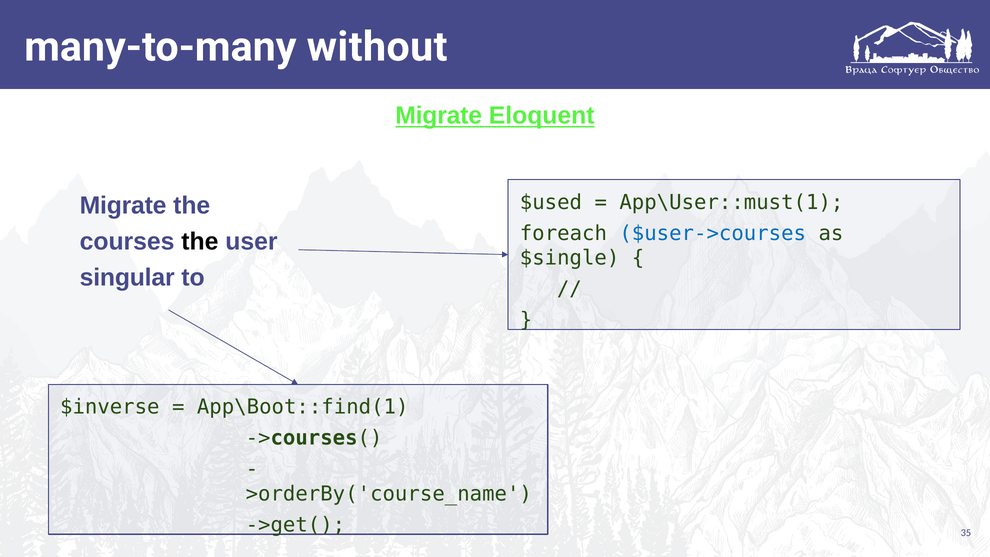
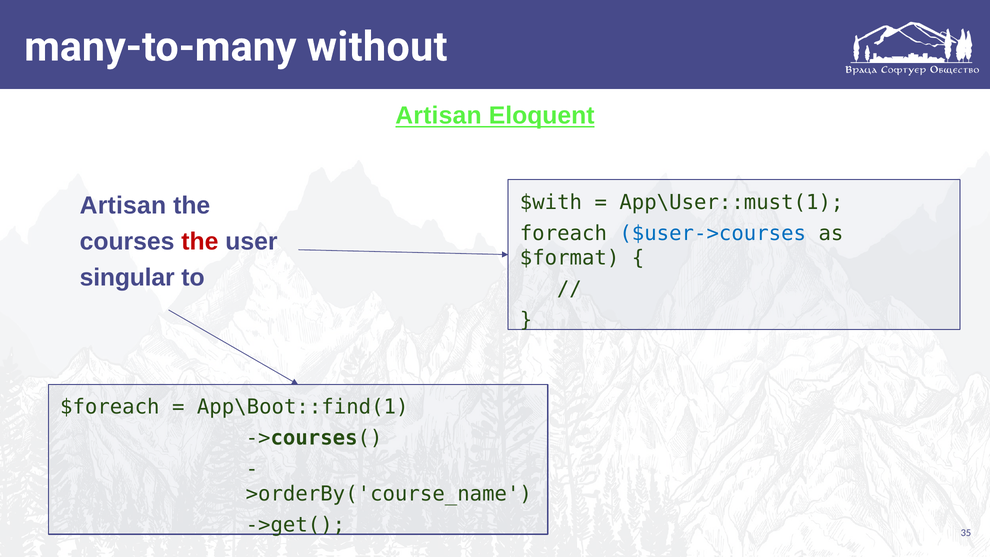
Migrate at (439, 116): Migrate -> Artisan
$used: $used -> $with
Migrate at (123, 205): Migrate -> Artisan
the at (200, 241) colour: black -> red
$single: $single -> $format
$inverse: $inverse -> $foreach
